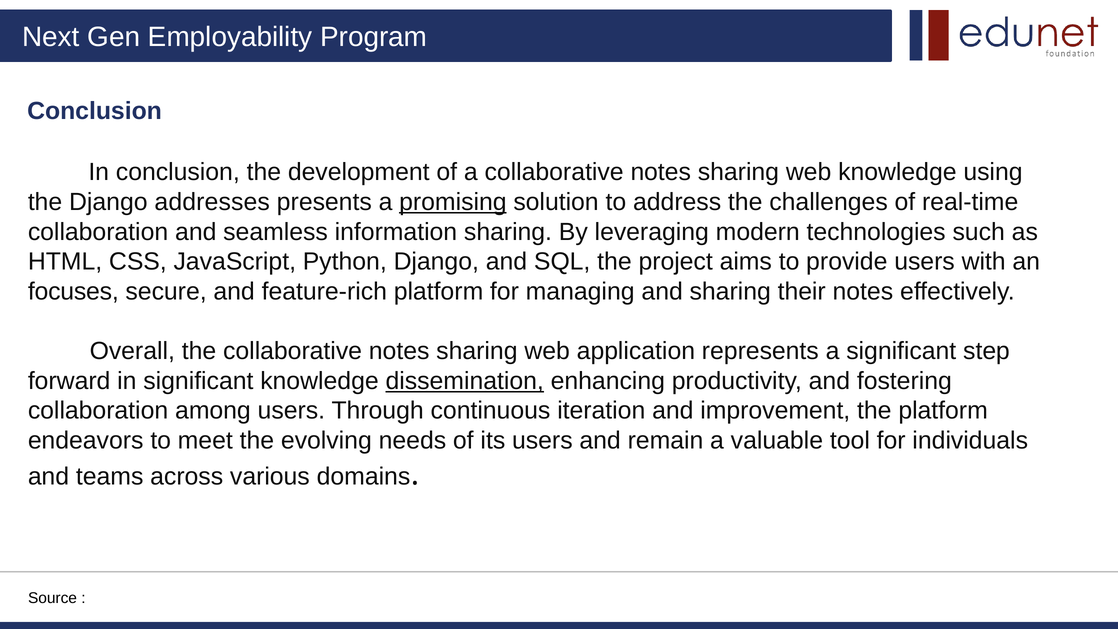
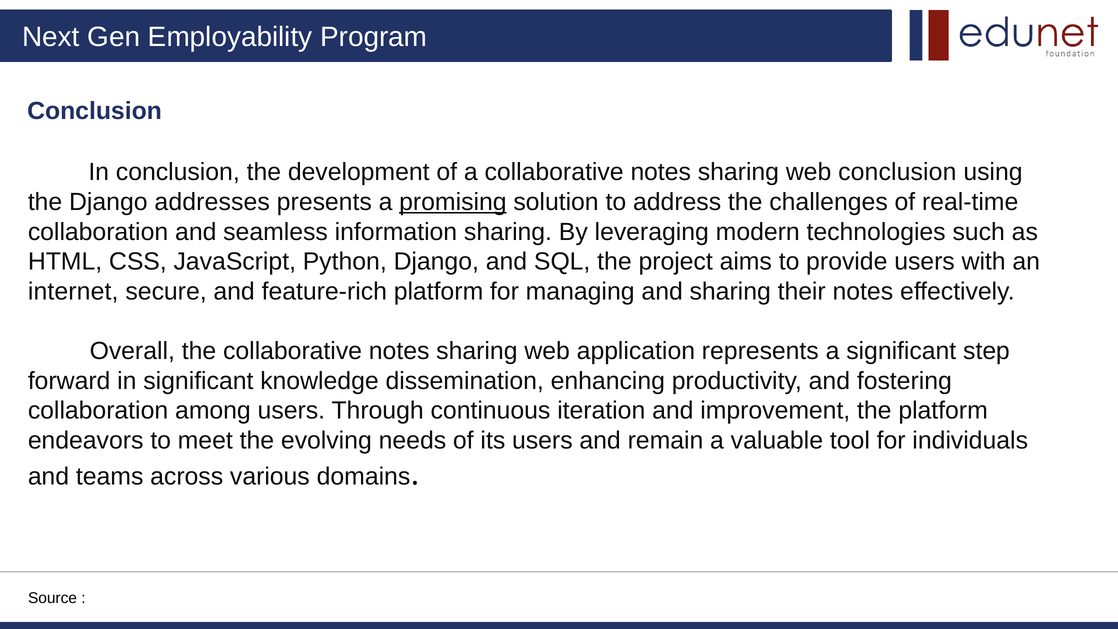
web knowledge: knowledge -> conclusion
focuses: focuses -> internet
dissemination underline: present -> none
